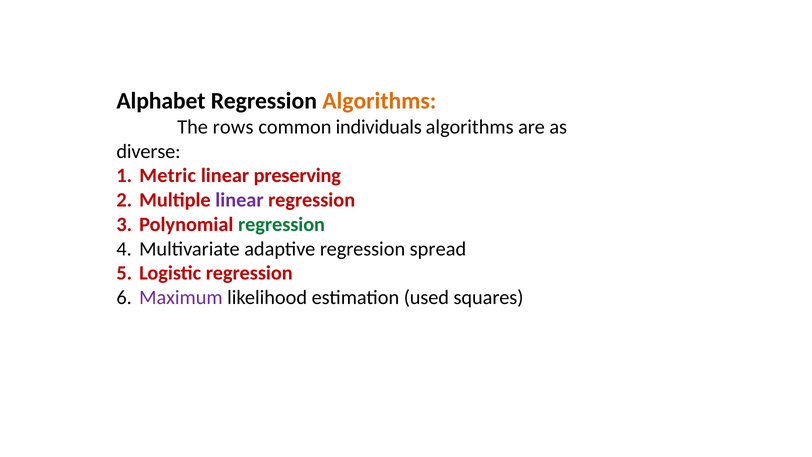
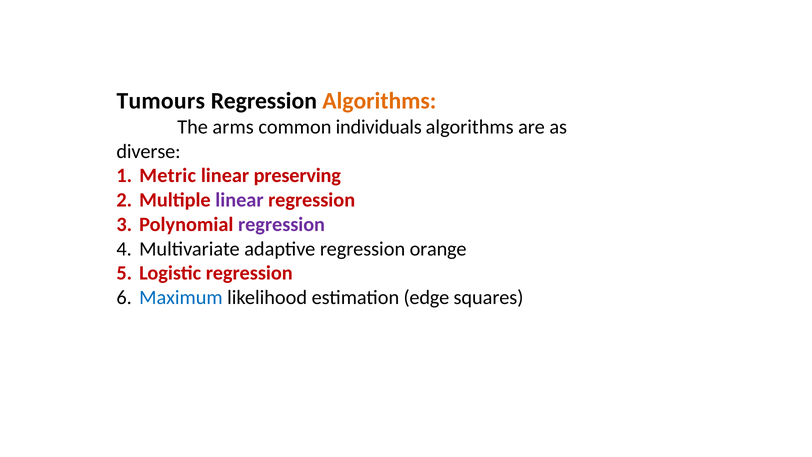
Alphabet: Alphabet -> Tumours
rows: rows -> arms
regression at (282, 224) colour: green -> purple
spread: spread -> orange
Maximum colour: purple -> blue
used: used -> edge
